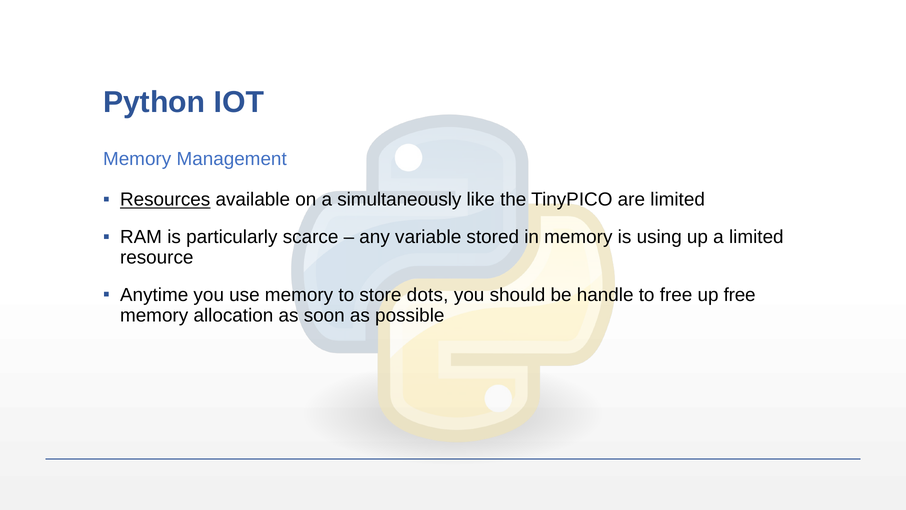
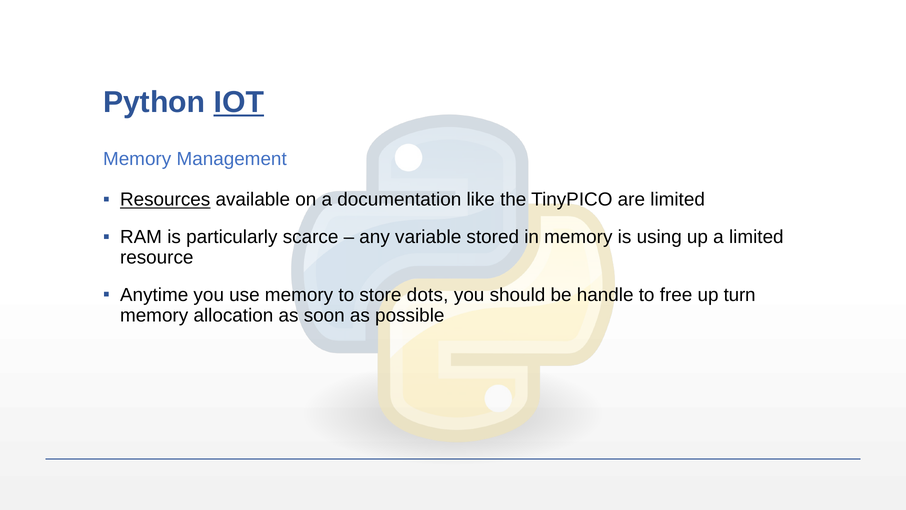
IOT underline: none -> present
simultaneously: simultaneously -> documentation
up free: free -> turn
